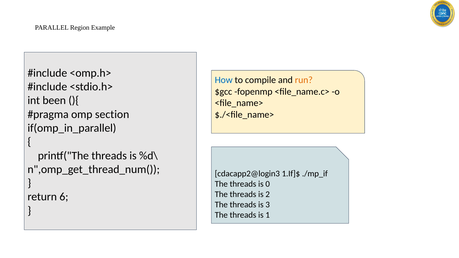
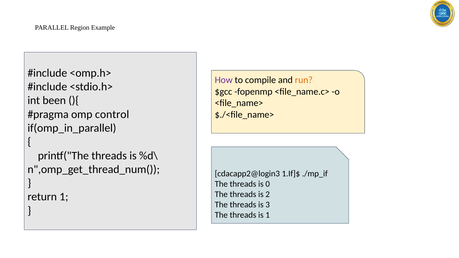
How colour: blue -> purple
section: section -> control
return 6: 6 -> 1
